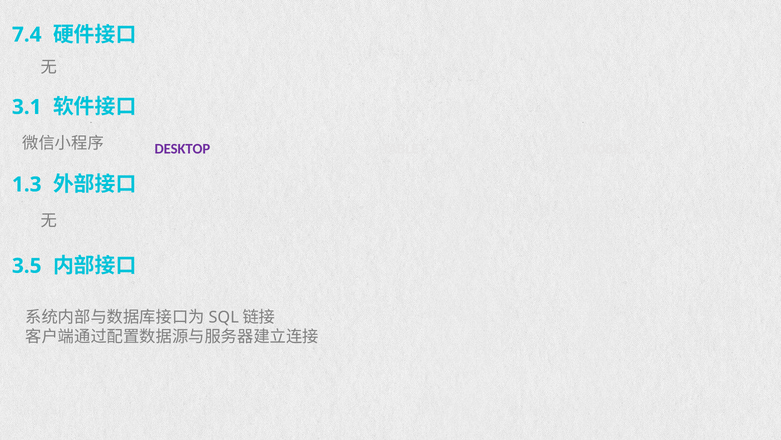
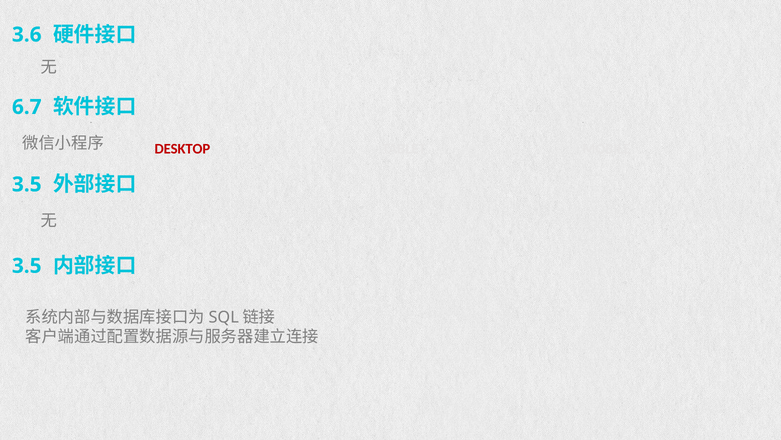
7.4: 7.4 -> 3.6
3.1: 3.1 -> 6.7
DESKTOP colour: purple -> red
1.3 at (27, 184): 1.3 -> 3.5
